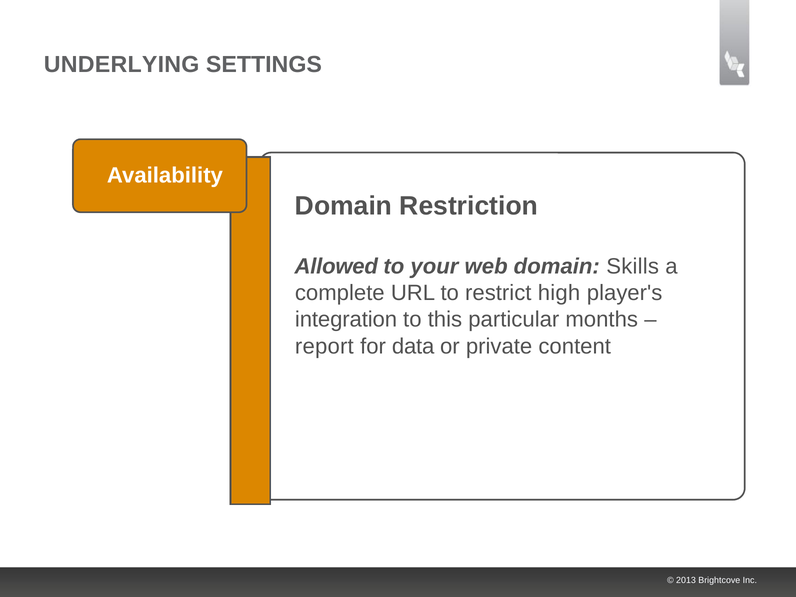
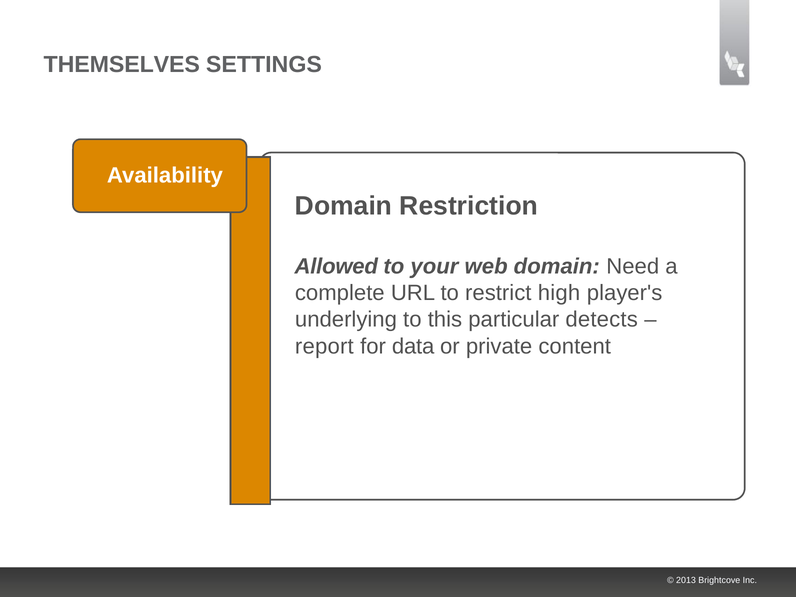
UNDERLYING: UNDERLYING -> THEMSELVES
Skills: Skills -> Need
integration: integration -> underlying
months: months -> detects
